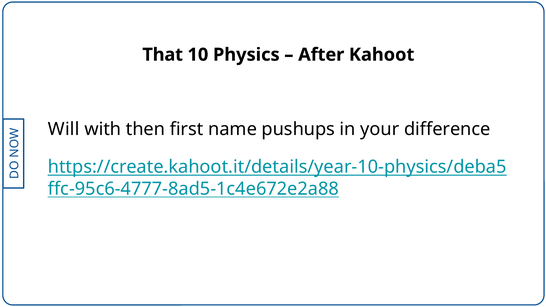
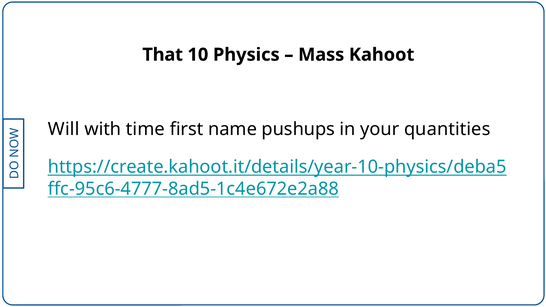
After: After -> Mass
then: then -> time
difference: difference -> quantities
